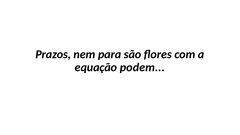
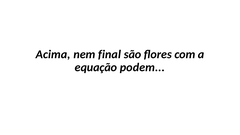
Prazos: Prazos -> Acima
para: para -> final
